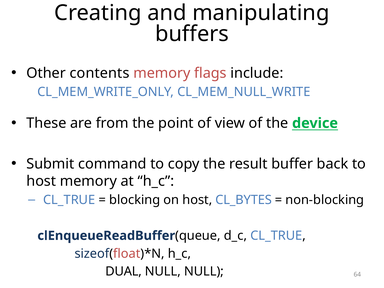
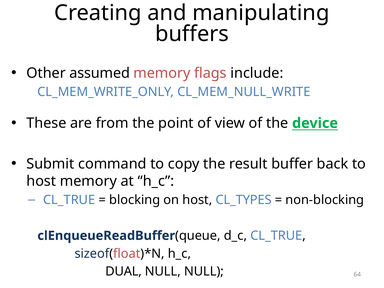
contents: contents -> assumed
CL_BYTES: CL_BYTES -> CL_TYPES
